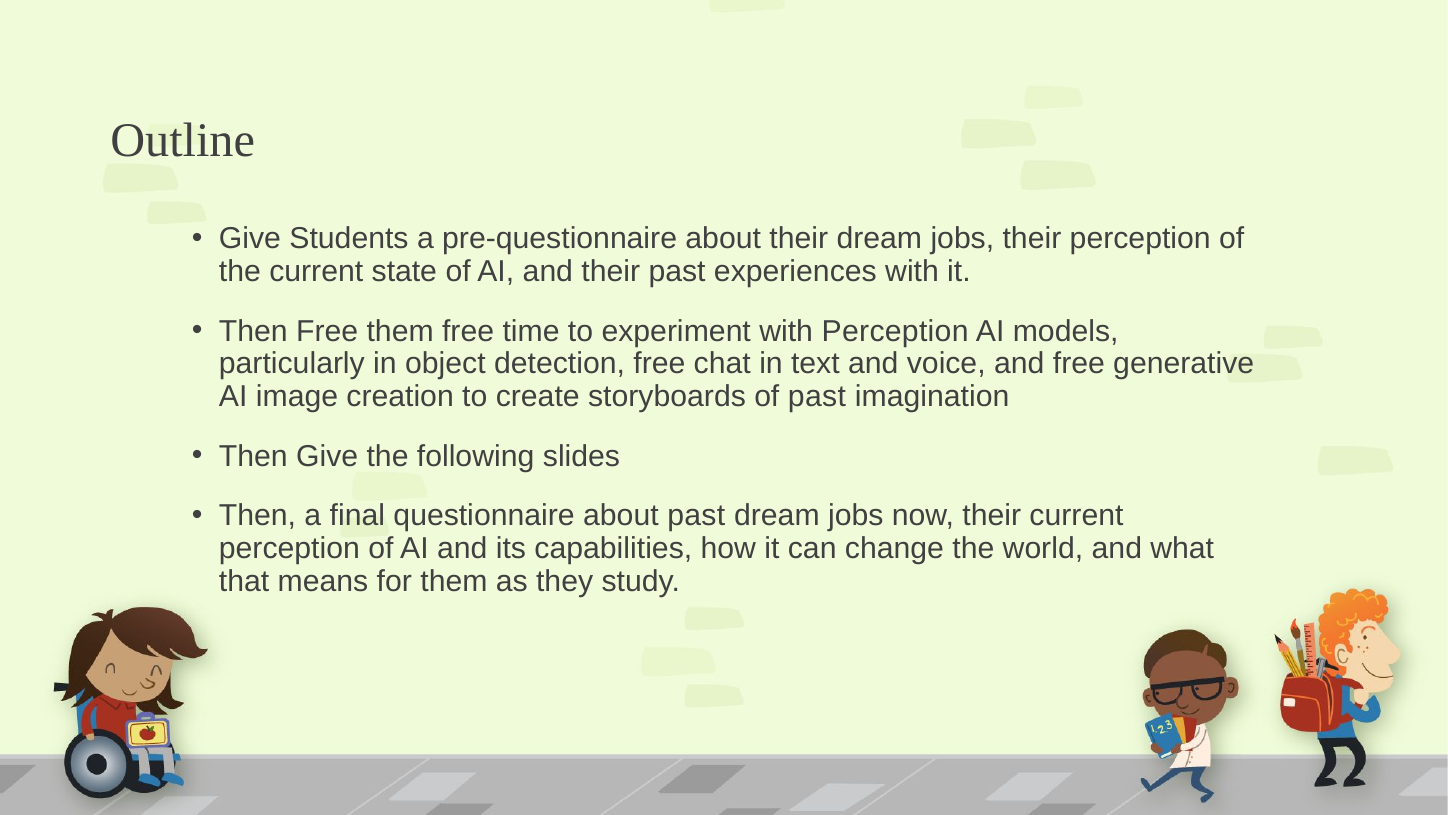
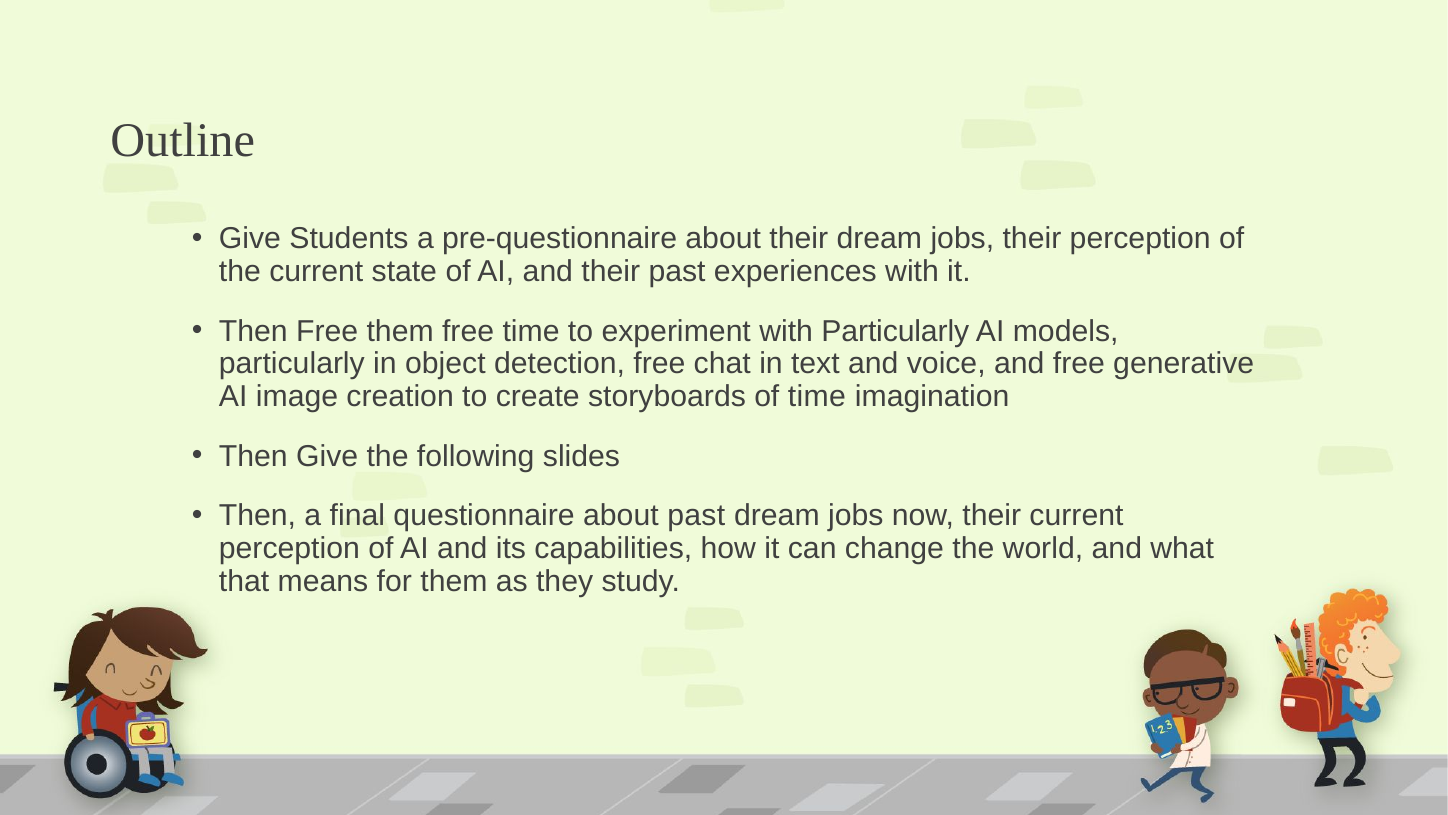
with Perception: Perception -> Particularly
of past: past -> time
